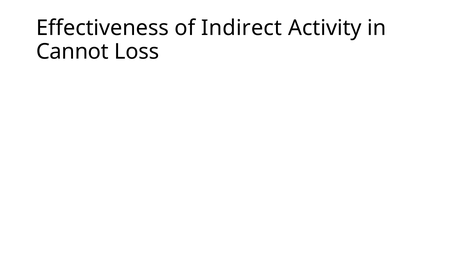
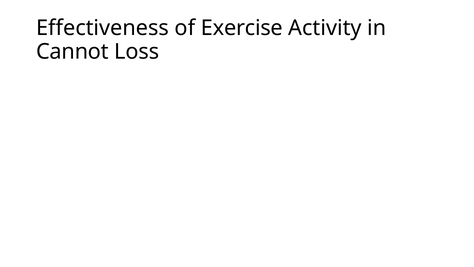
Indirect: Indirect -> Exercise
